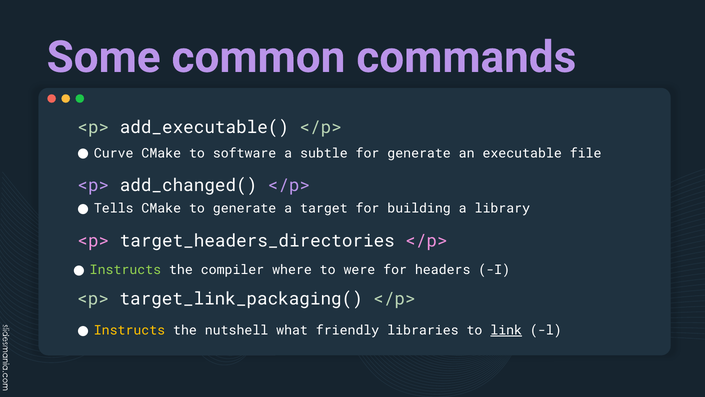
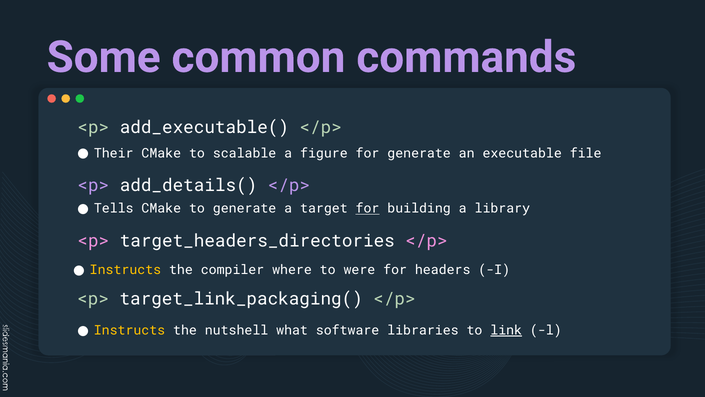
Curve: Curve -> Their
software: software -> scalable
subtle: subtle -> figure
add_changed(: add_changed( -> add_details(
for at (368, 208) underline: none -> present
Instructs at (125, 270) colour: light green -> yellow
friendly: friendly -> software
